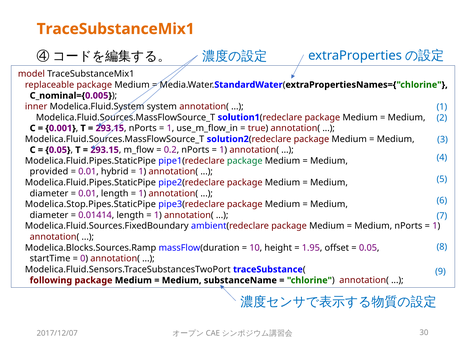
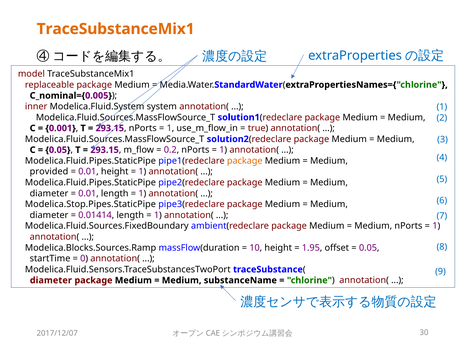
package at (245, 161) colour: green -> orange
0.01 hybrid: hybrid -> height
following at (51, 280): following -> diameter
